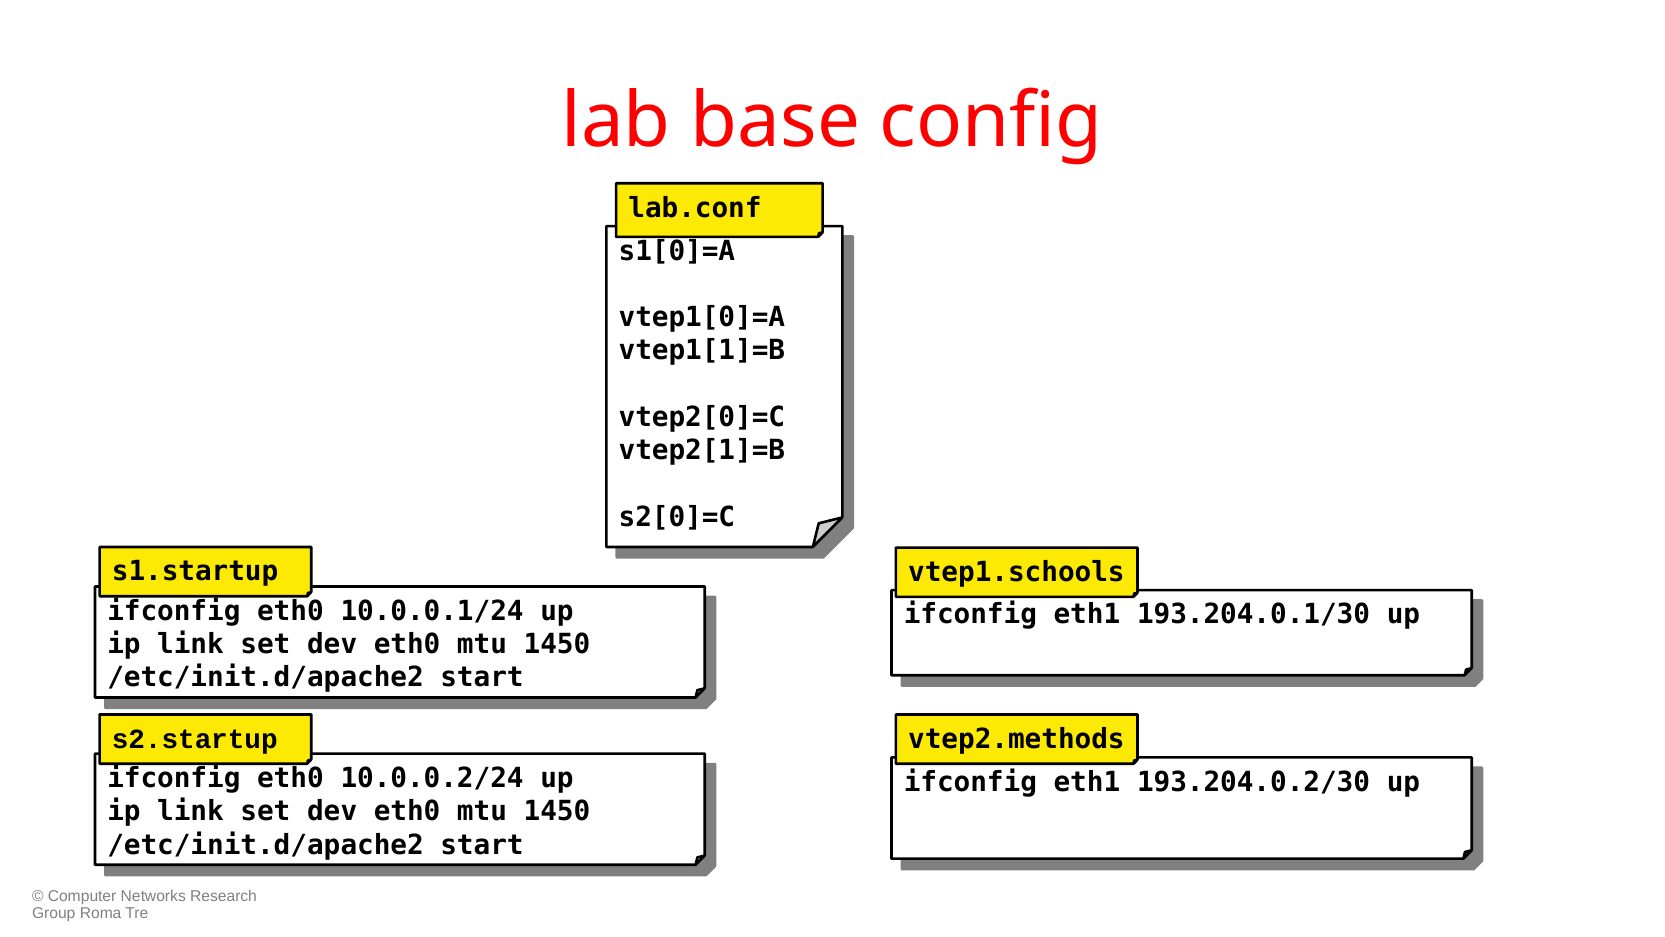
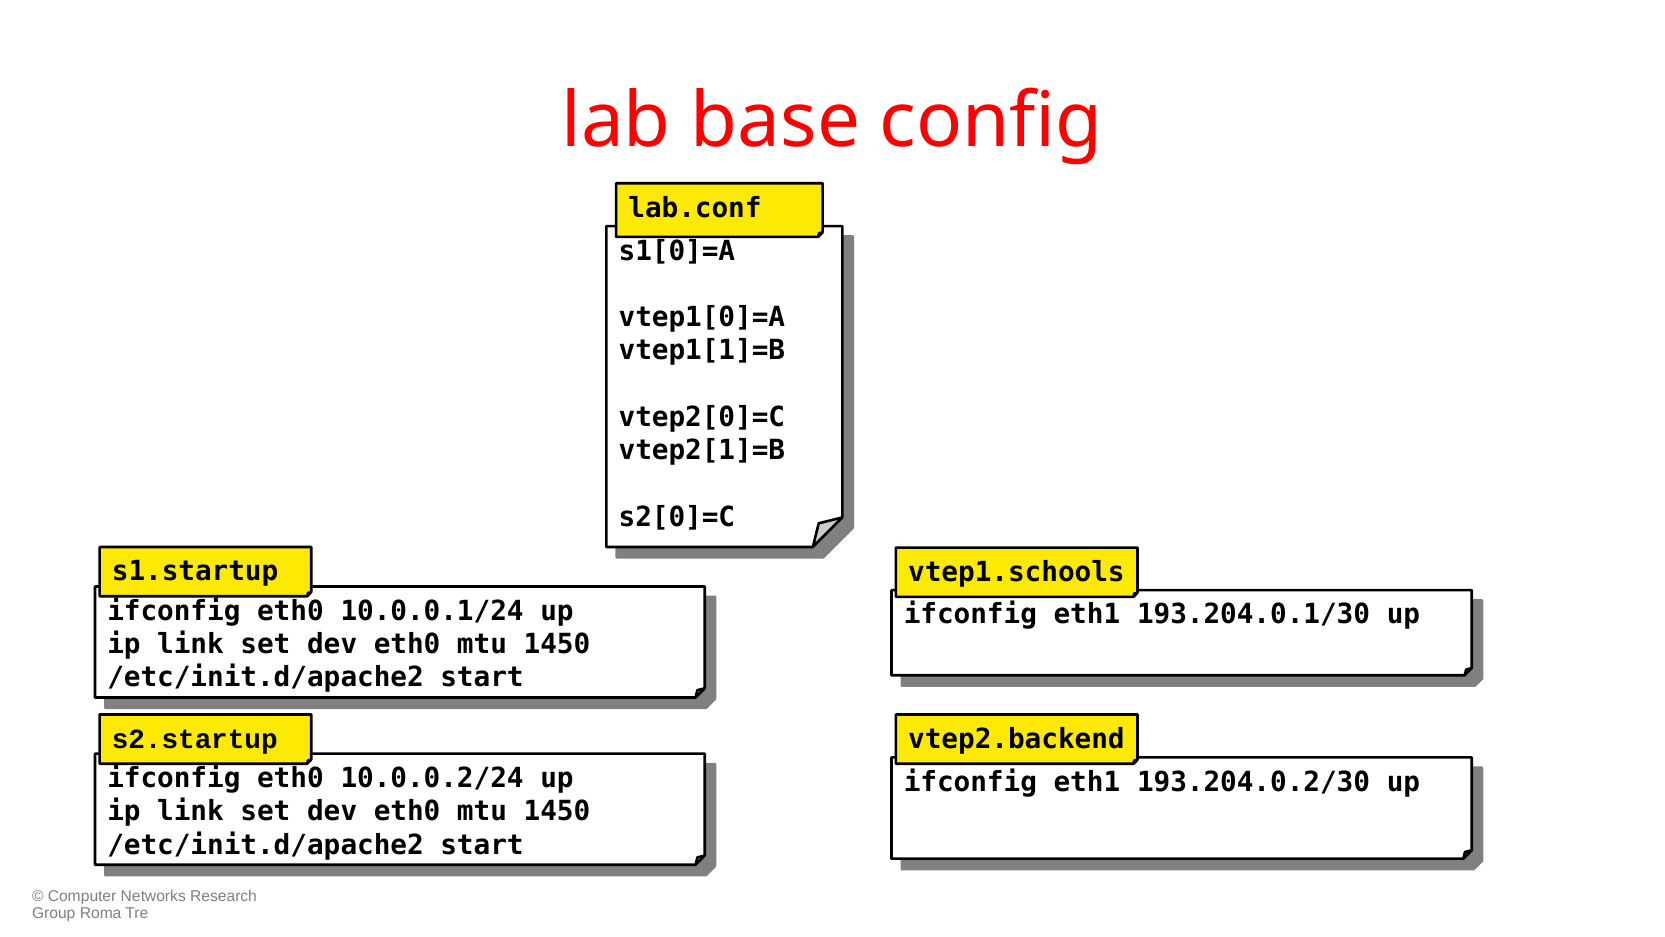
vtep2.methods: vtep2.methods -> vtep2.backend
